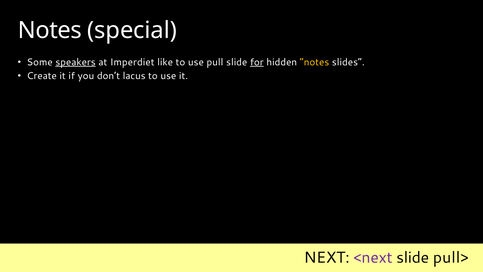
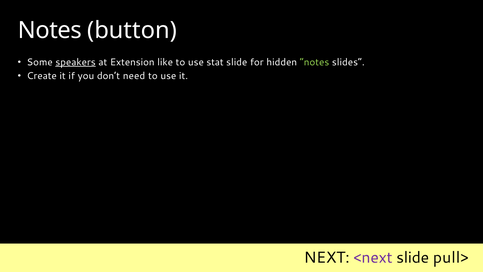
special: special -> button
Imperdiet: Imperdiet -> Extension
pull: pull -> stat
for underline: present -> none
notes at (314, 62) colour: yellow -> light green
lacus: lacus -> need
